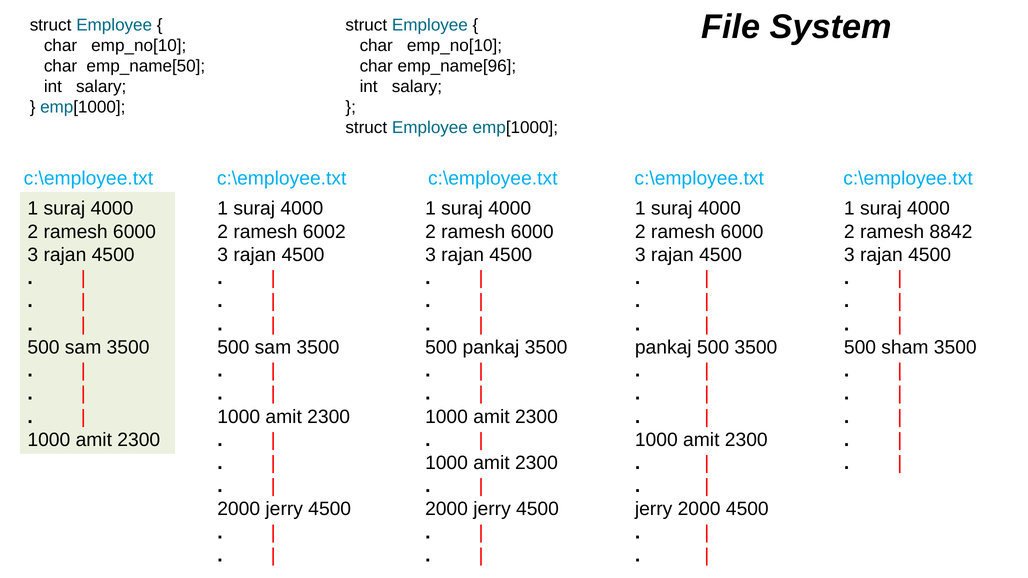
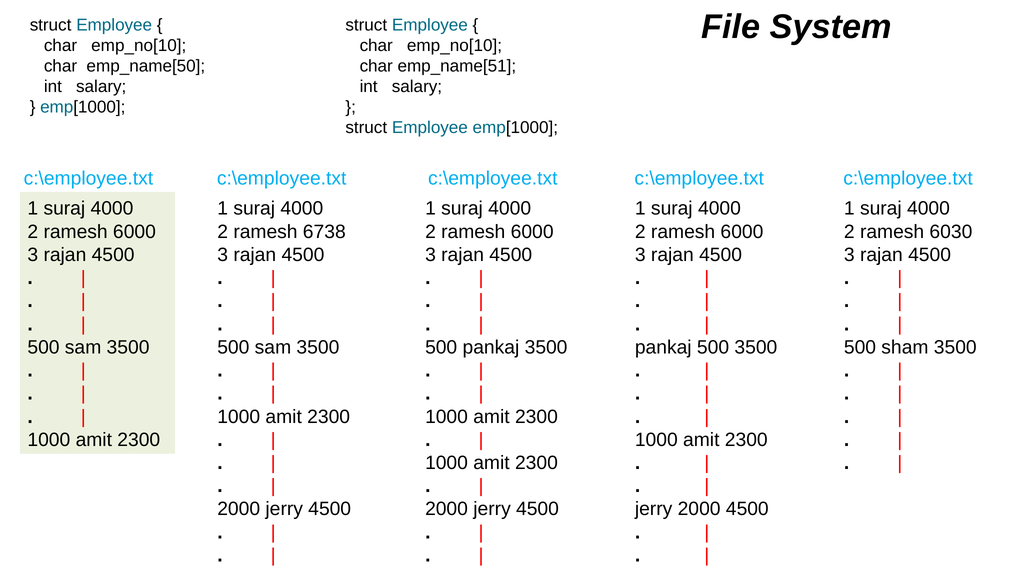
emp_name[96: emp_name[96 -> emp_name[51
6002: 6002 -> 6738
8842: 8842 -> 6030
